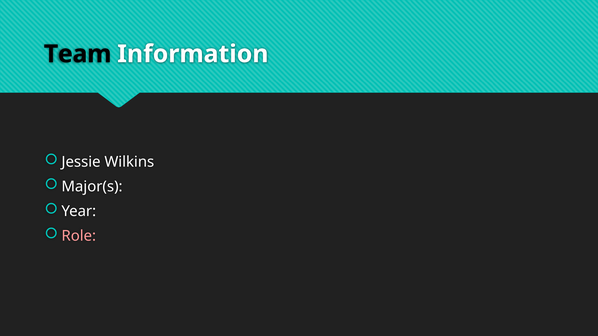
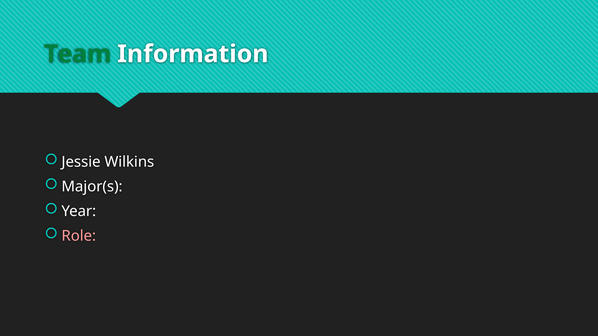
Team colour: black -> green
